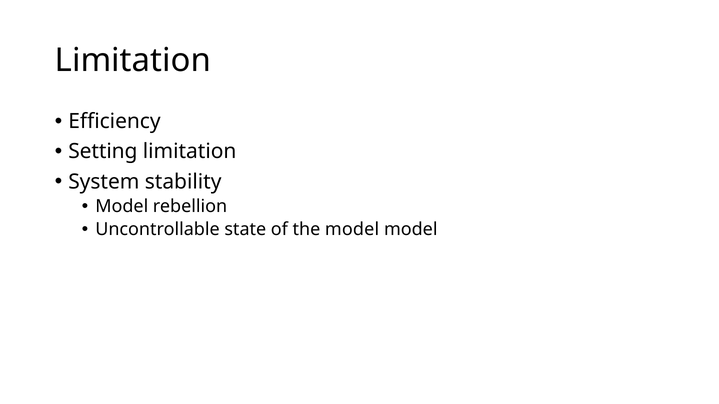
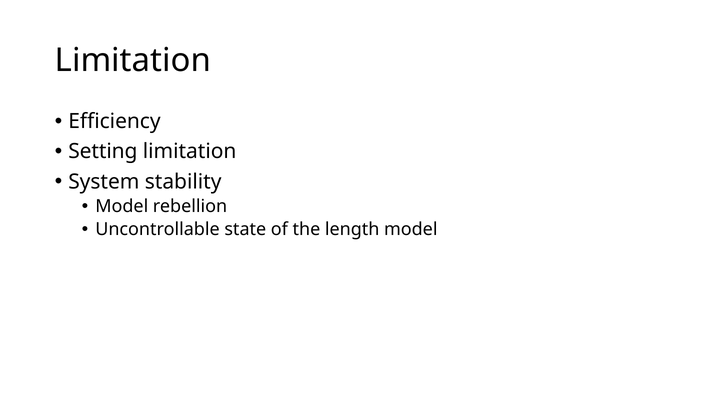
the model: model -> length
